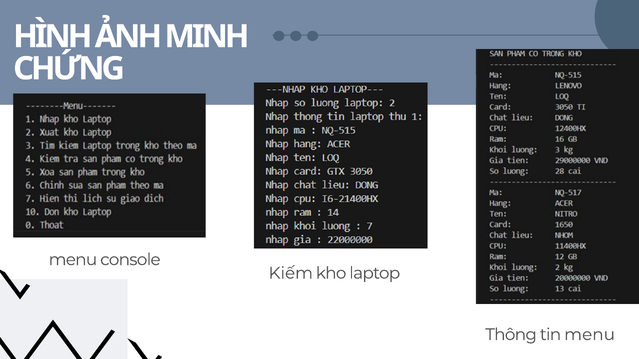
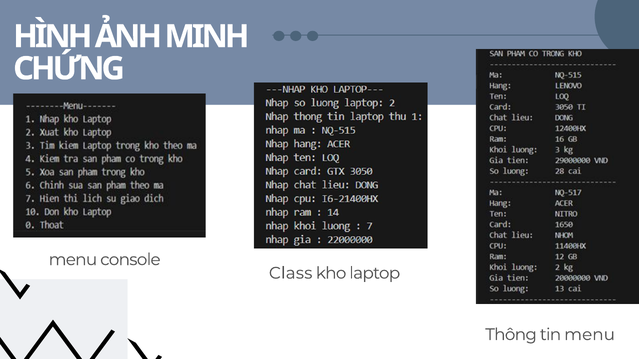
Kiếm: Kiếm -> Class
